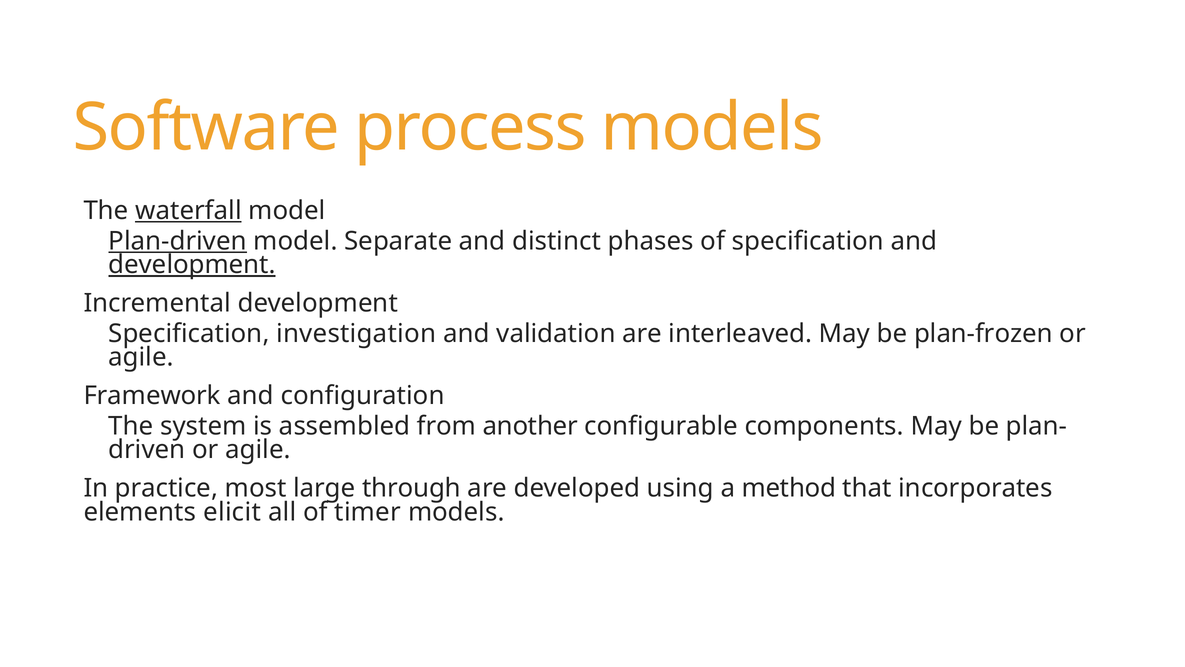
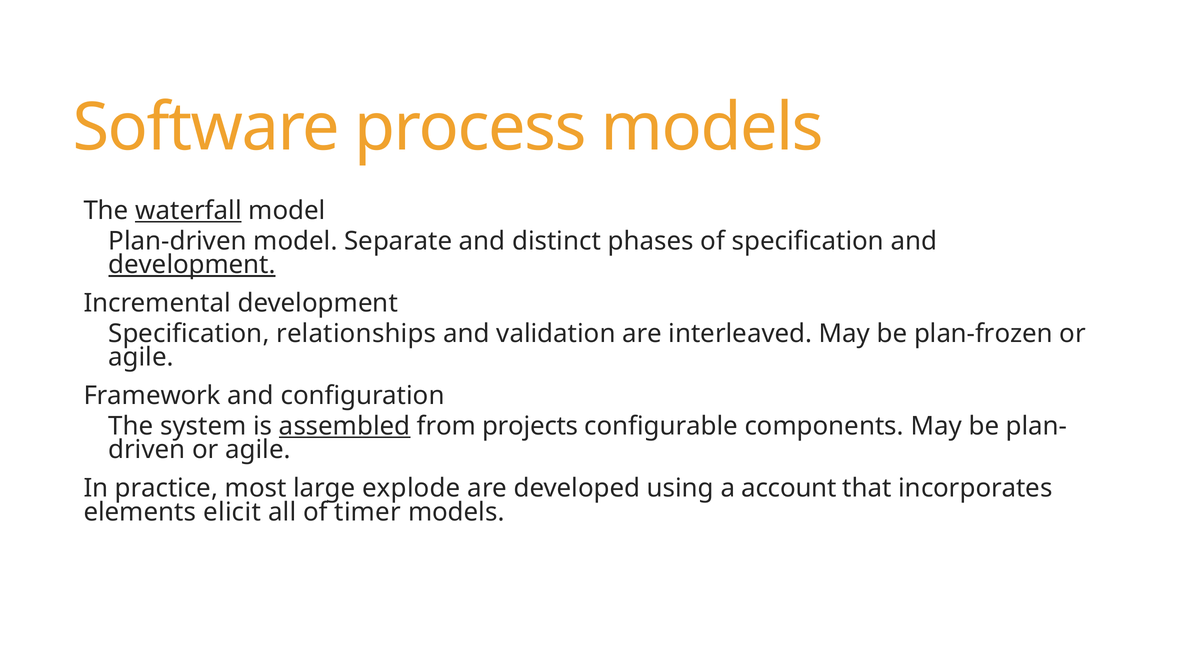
Plan-driven underline: present -> none
investigation: investigation -> relationships
assembled underline: none -> present
another: another -> projects
through: through -> explode
method: method -> account
